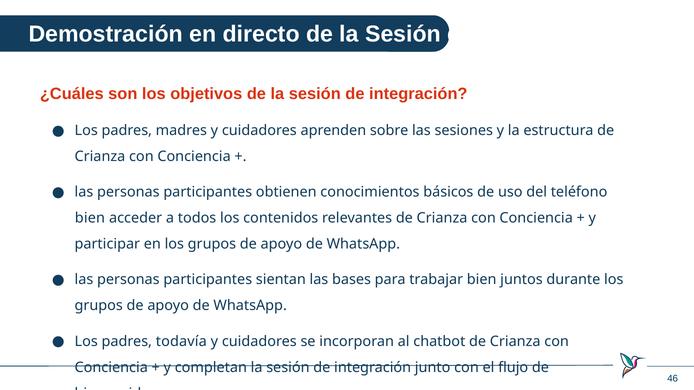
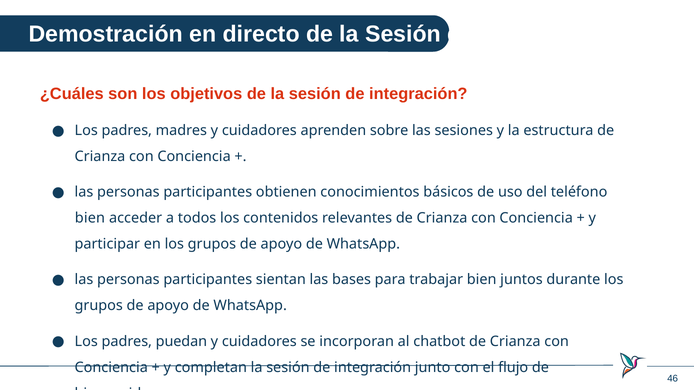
todavía: todavía -> puedan
